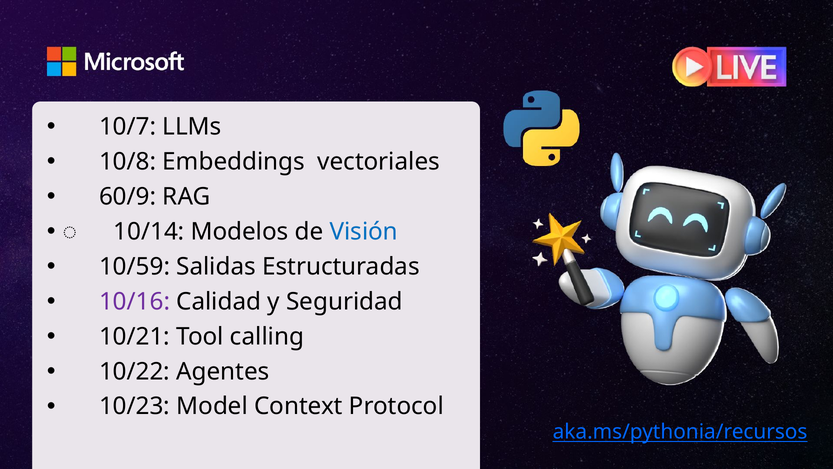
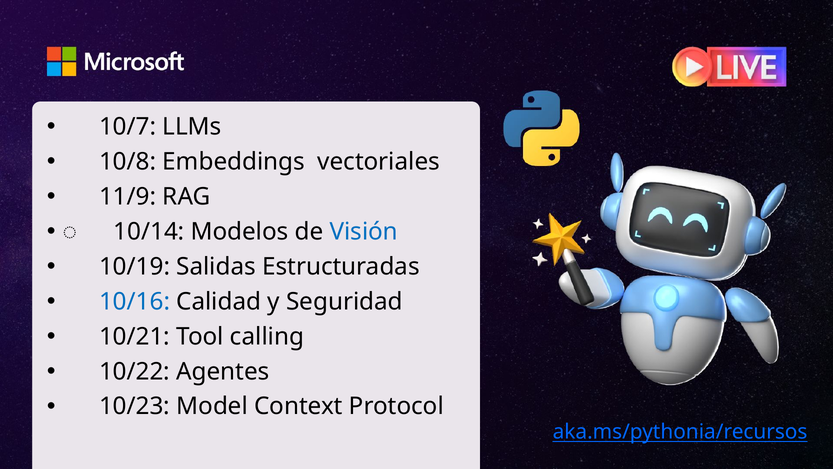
60/9: 60/9 -> 11/9
10/59: 10/59 -> 10/19
10/16 colour: purple -> blue
